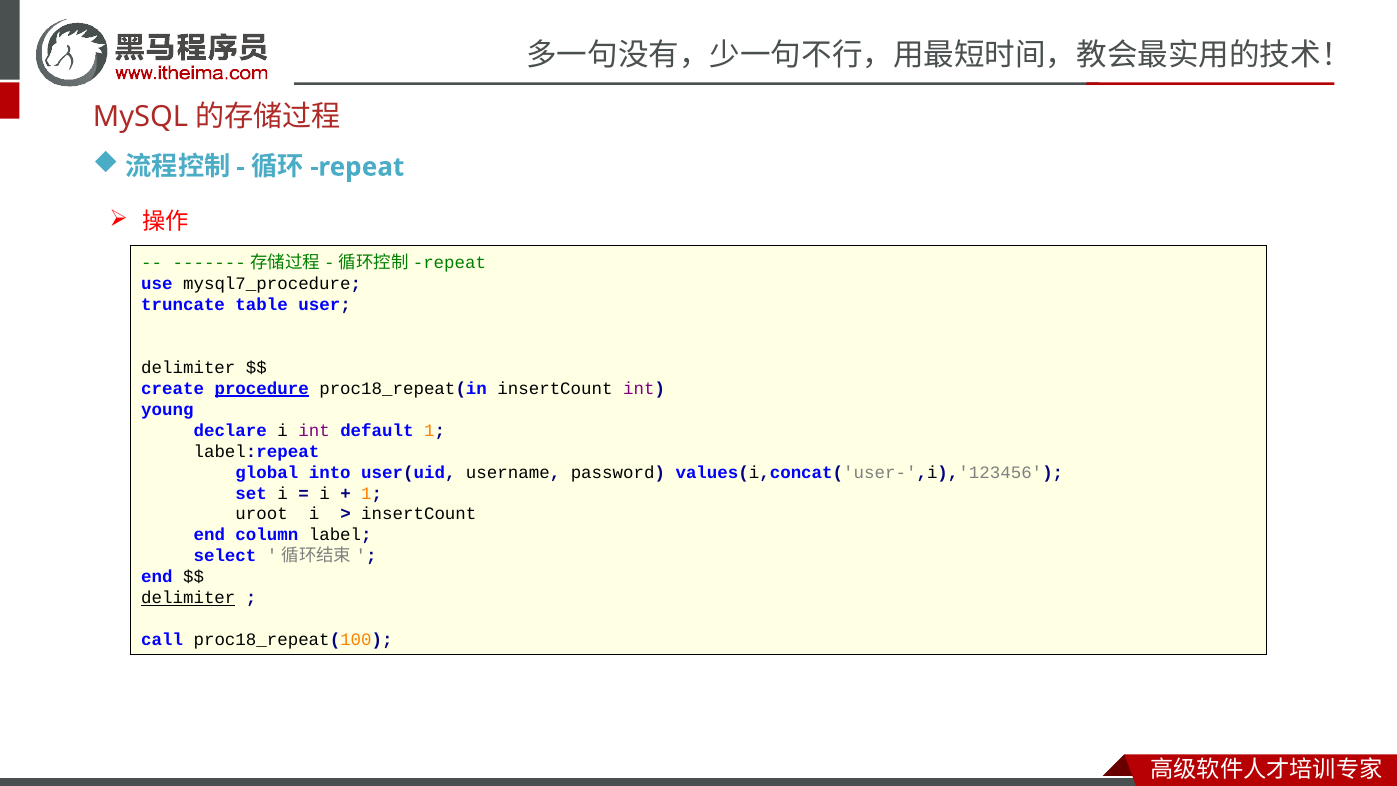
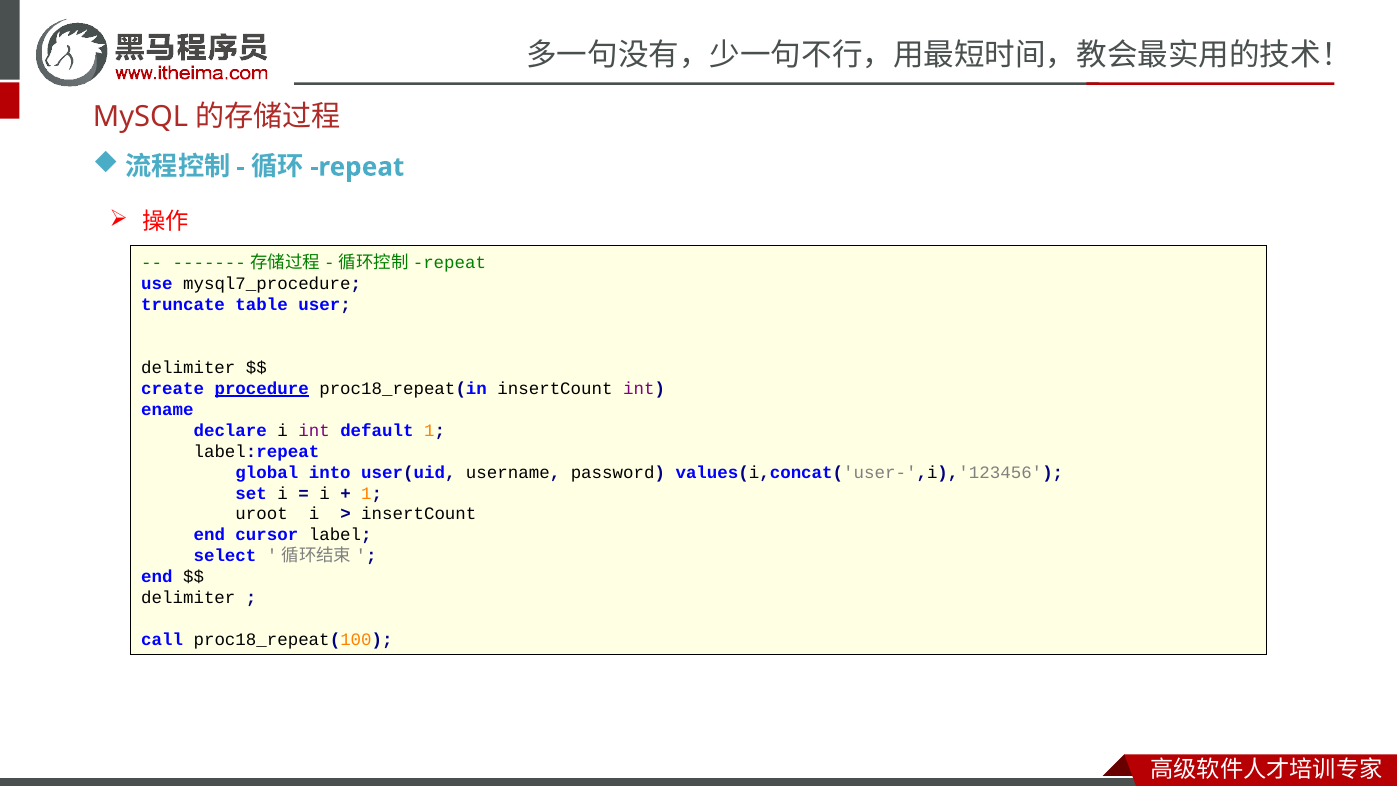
young: young -> ename
column: column -> cursor
delimiter at (188, 598) underline: present -> none
